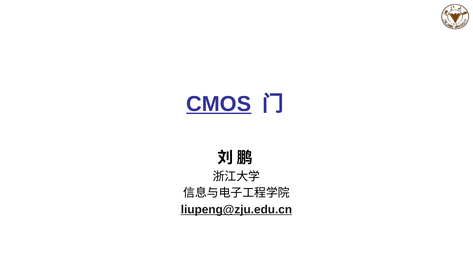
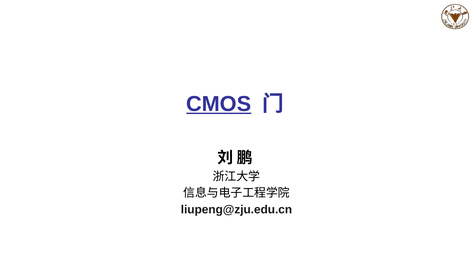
liupeng@zju.edu.cn underline: present -> none
